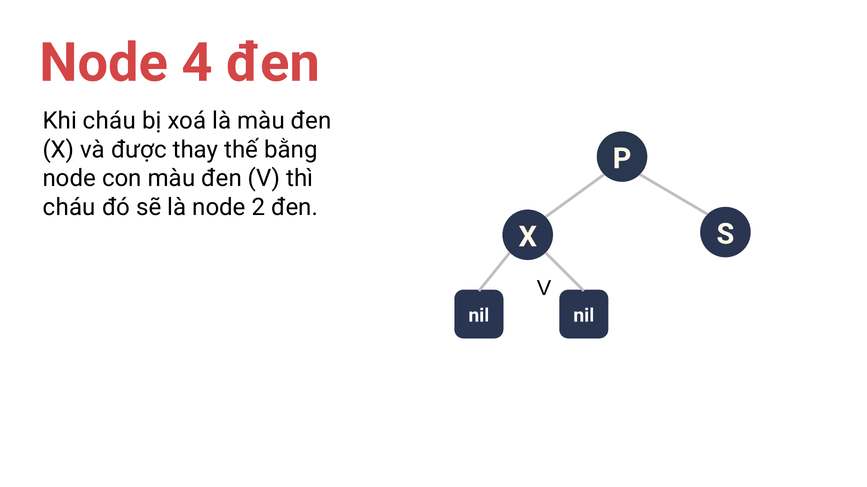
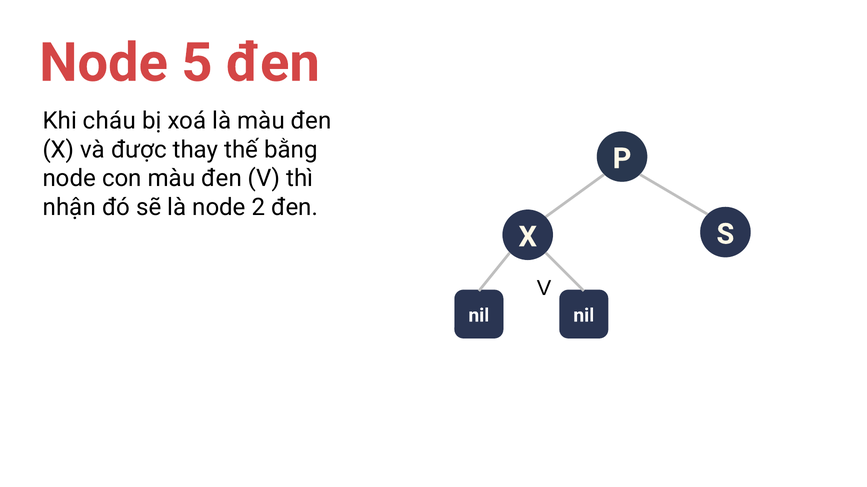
4: 4 -> 5
cháu at (69, 208): cháu -> nhận
